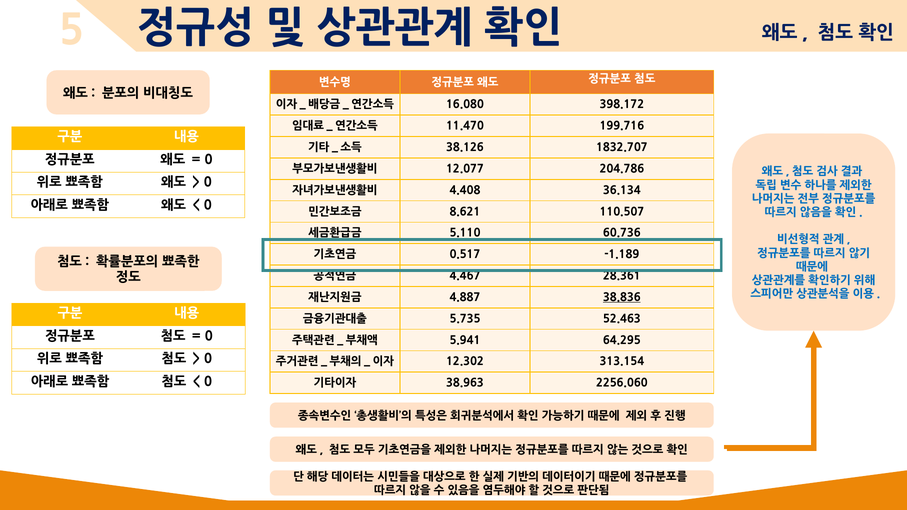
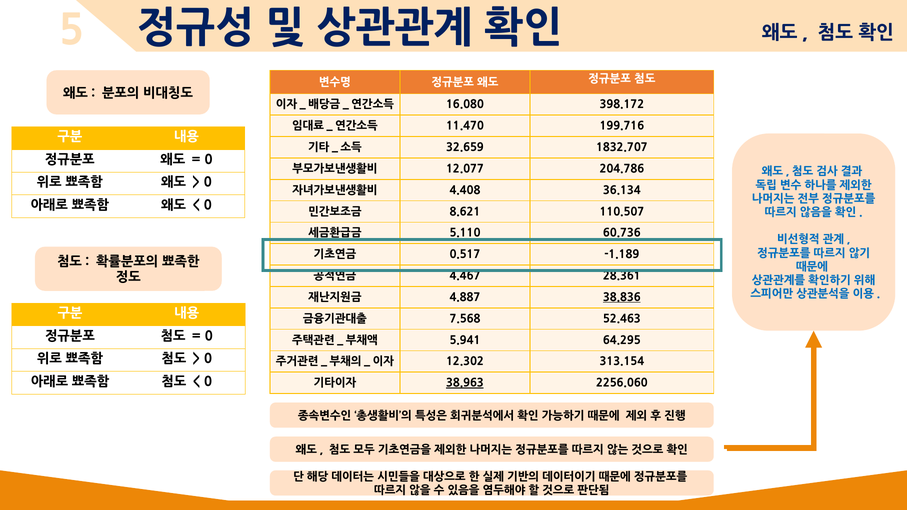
38.126: 38.126 -> 32.659
5.735: 5.735 -> 7.568
38.963 underline: none -> present
